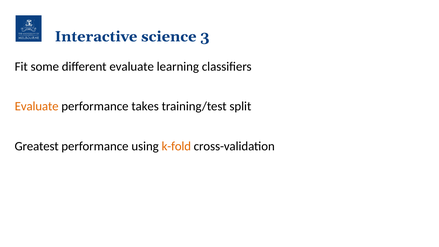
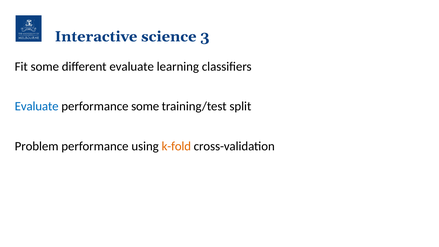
Evaluate at (37, 106) colour: orange -> blue
performance takes: takes -> some
Greatest: Greatest -> Problem
